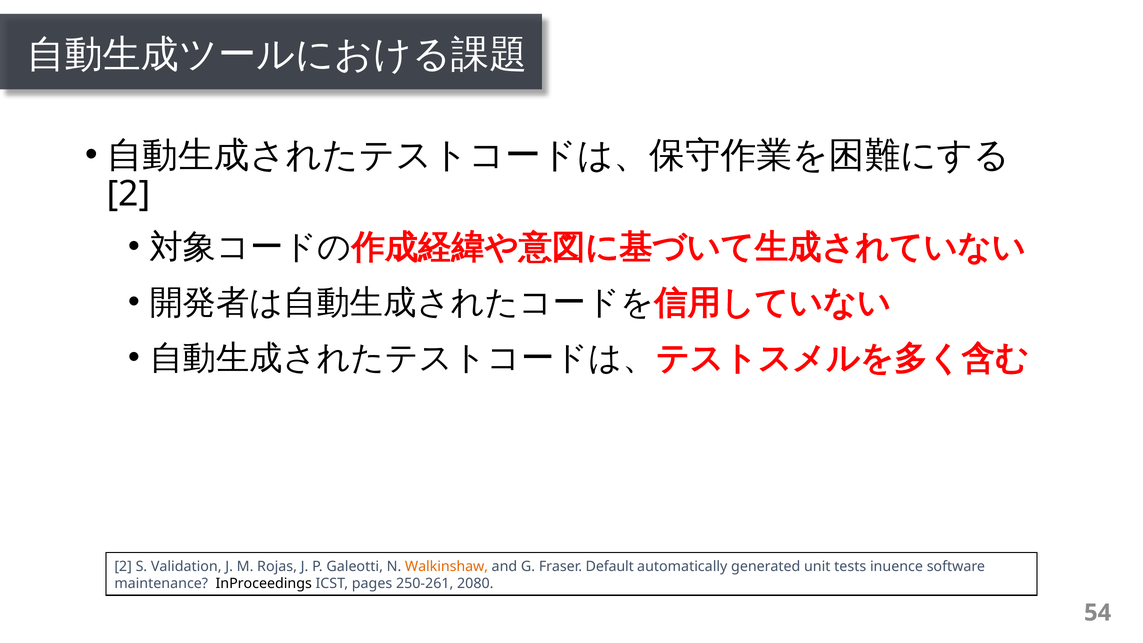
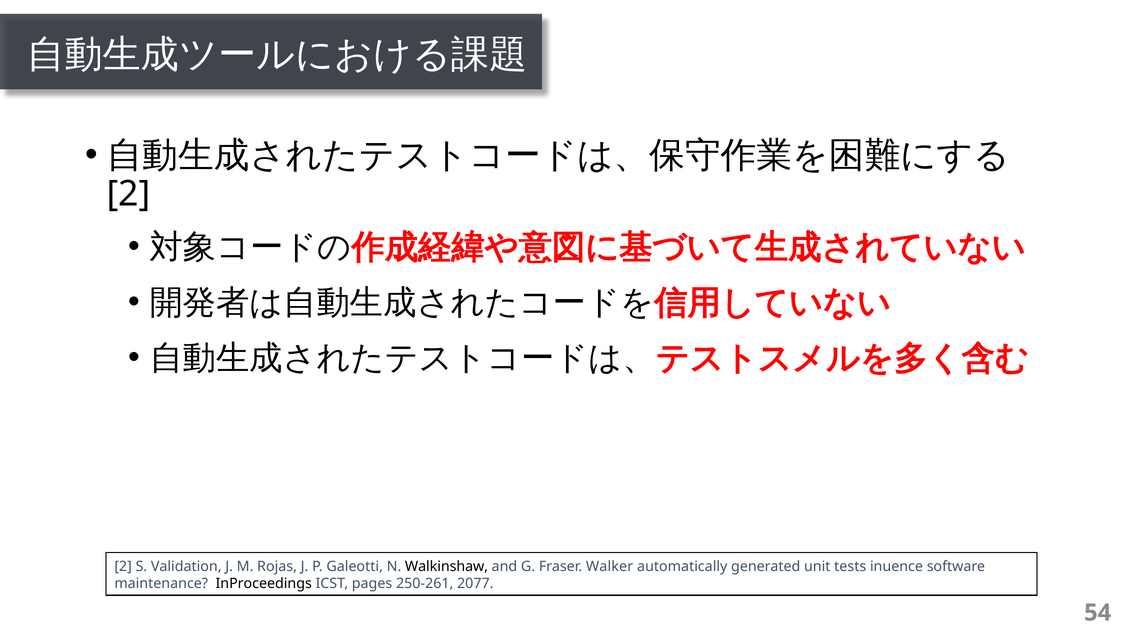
Walkinshaw colour: orange -> black
Default: Default -> Walker
2080: 2080 -> 2077
